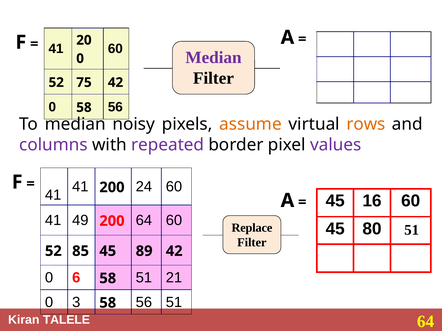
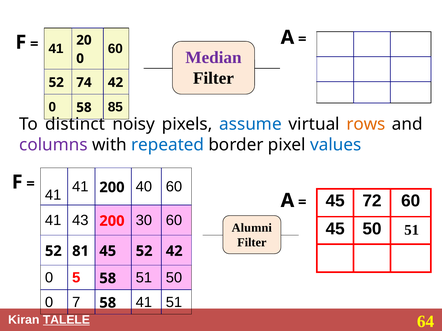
75: 75 -> 74
0 58 56: 56 -> 85
To median: median -> distinct
assume colour: orange -> blue
repeated colour: purple -> blue
values colour: purple -> blue
24: 24 -> 40
16: 16 -> 72
49: 49 -> 43
200 64: 64 -> 30
45 80: 80 -> 50
Replace: Replace -> Alumni
85: 85 -> 81
45 89: 89 -> 52
6: 6 -> 5
51 21: 21 -> 50
3: 3 -> 7
56 at (144, 303): 56 -> 41
TALELE underline: none -> present
